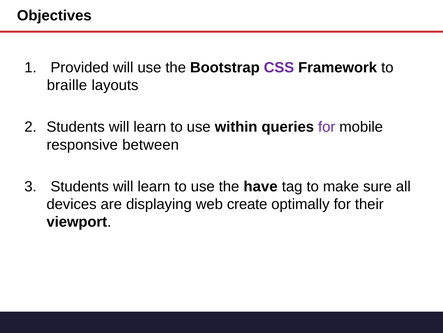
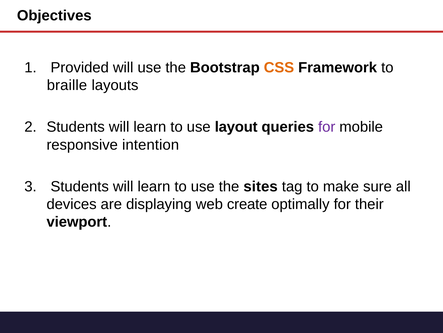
CSS colour: purple -> orange
within: within -> layout
between: between -> intention
have: have -> sites
